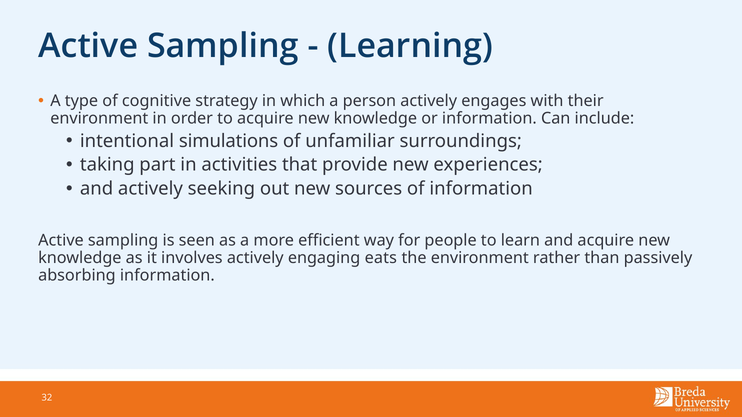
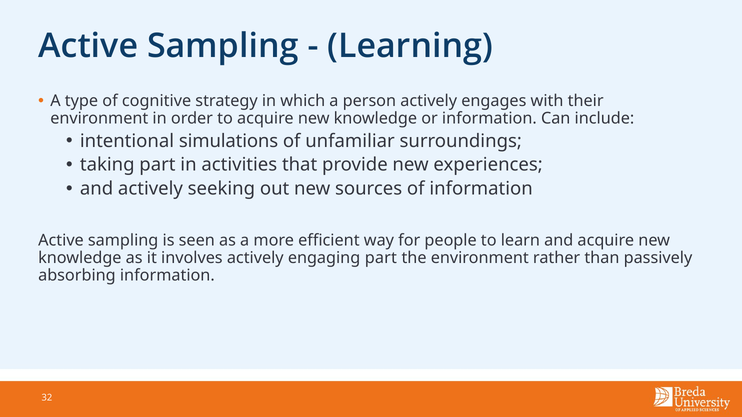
engaging eats: eats -> part
